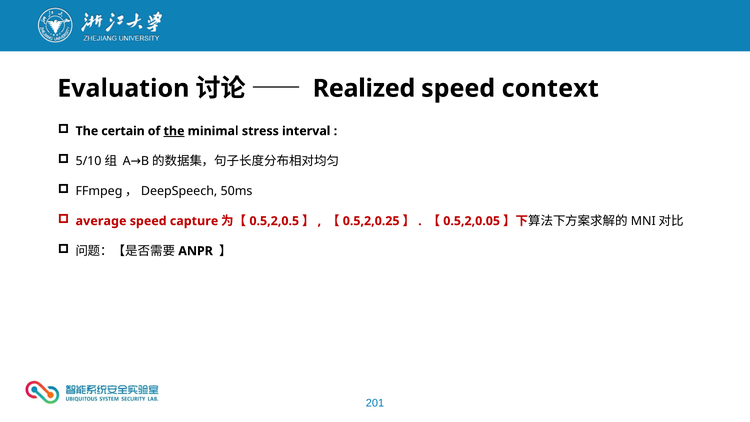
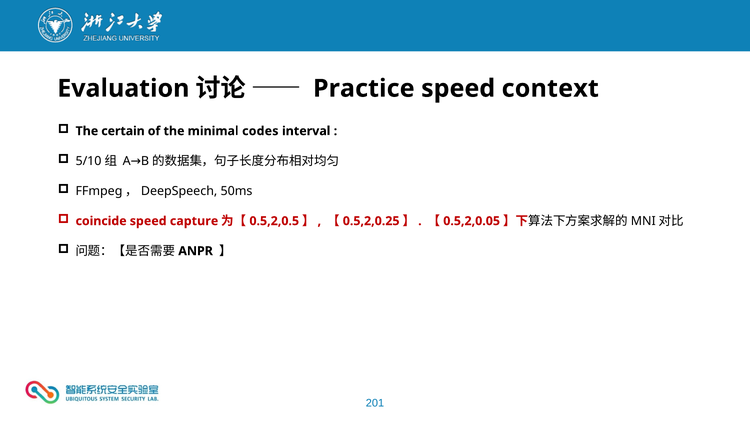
Realized: Realized -> Practice
the at (174, 131) underline: present -> none
stress: stress -> codes
average: average -> coincide
